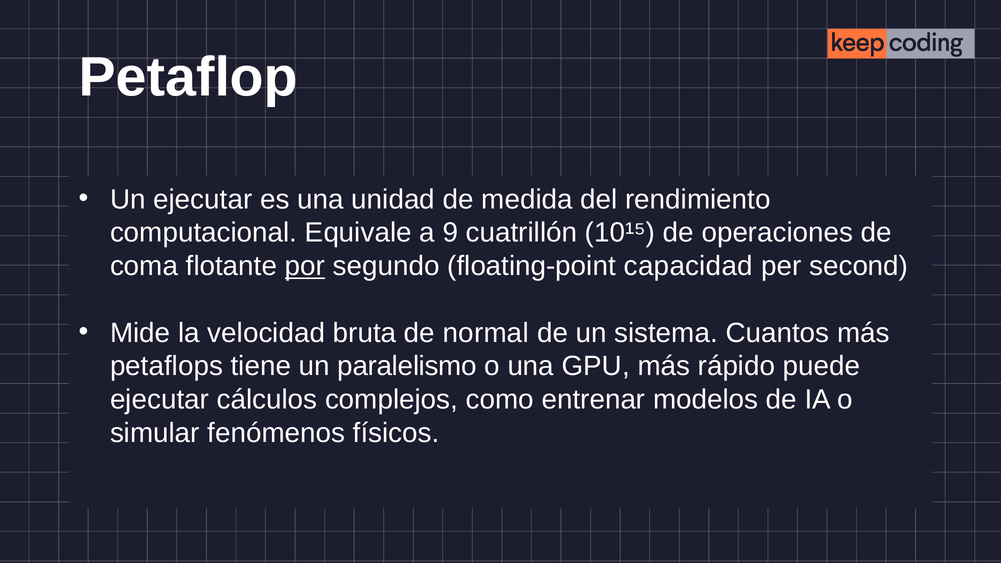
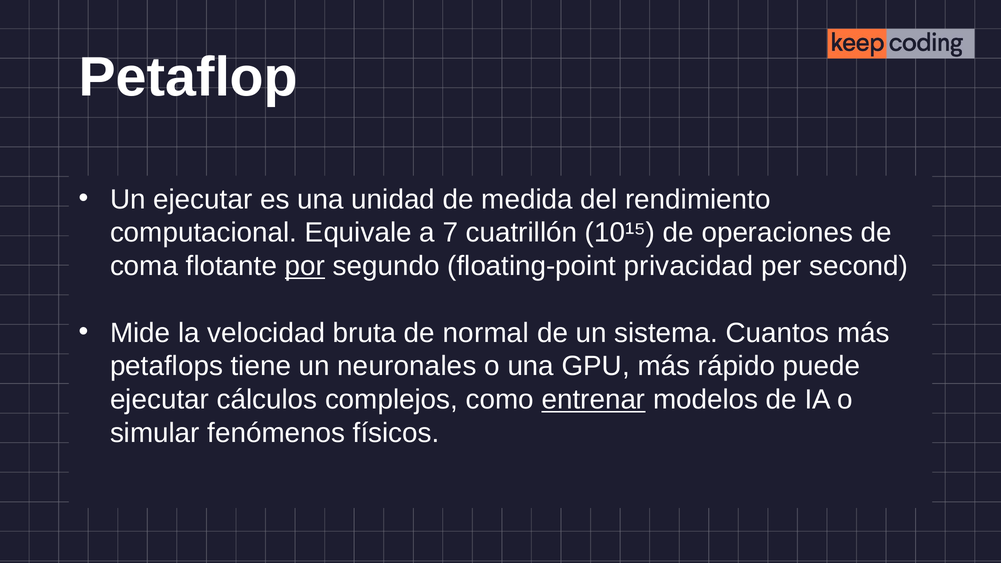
9: 9 -> 7
capacidad: capacidad -> privacidad
paralelismo: paralelismo -> neuronales
entrenar underline: none -> present
